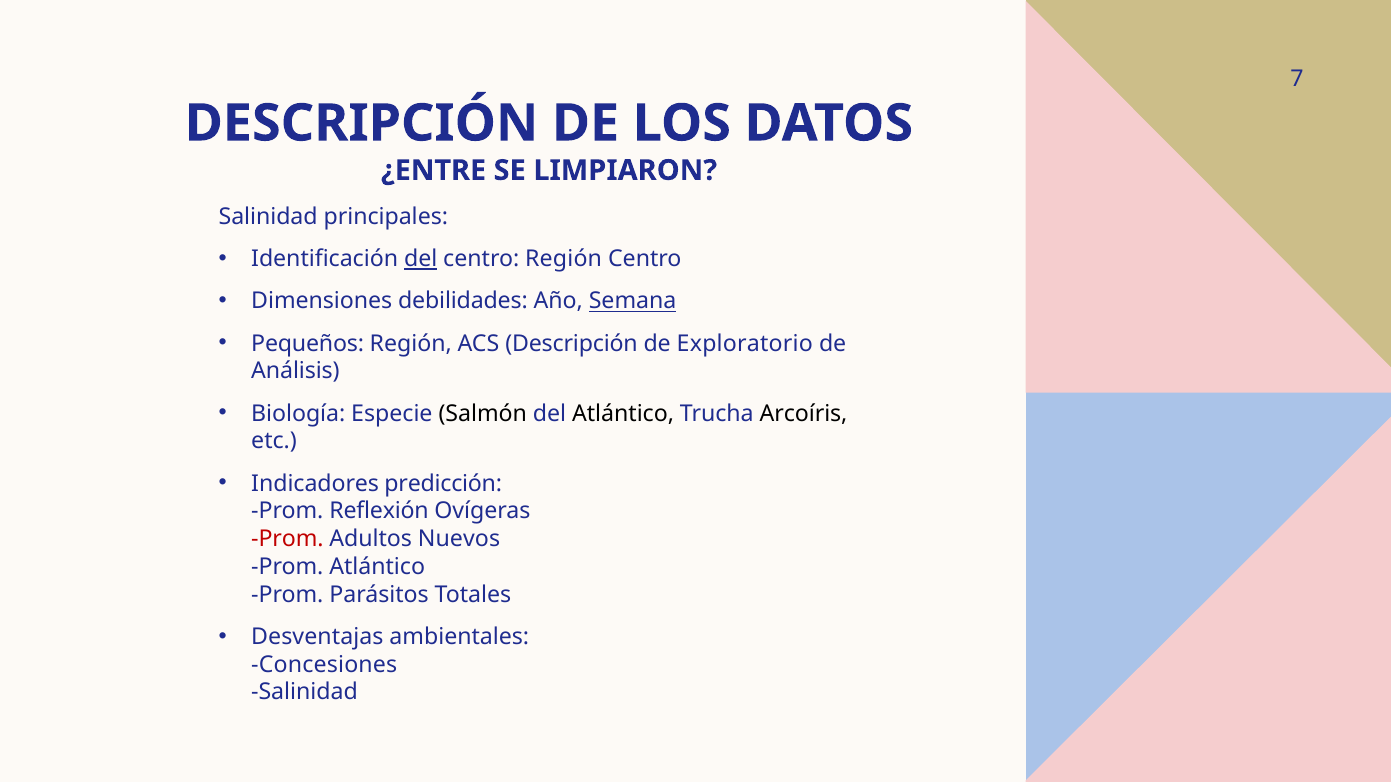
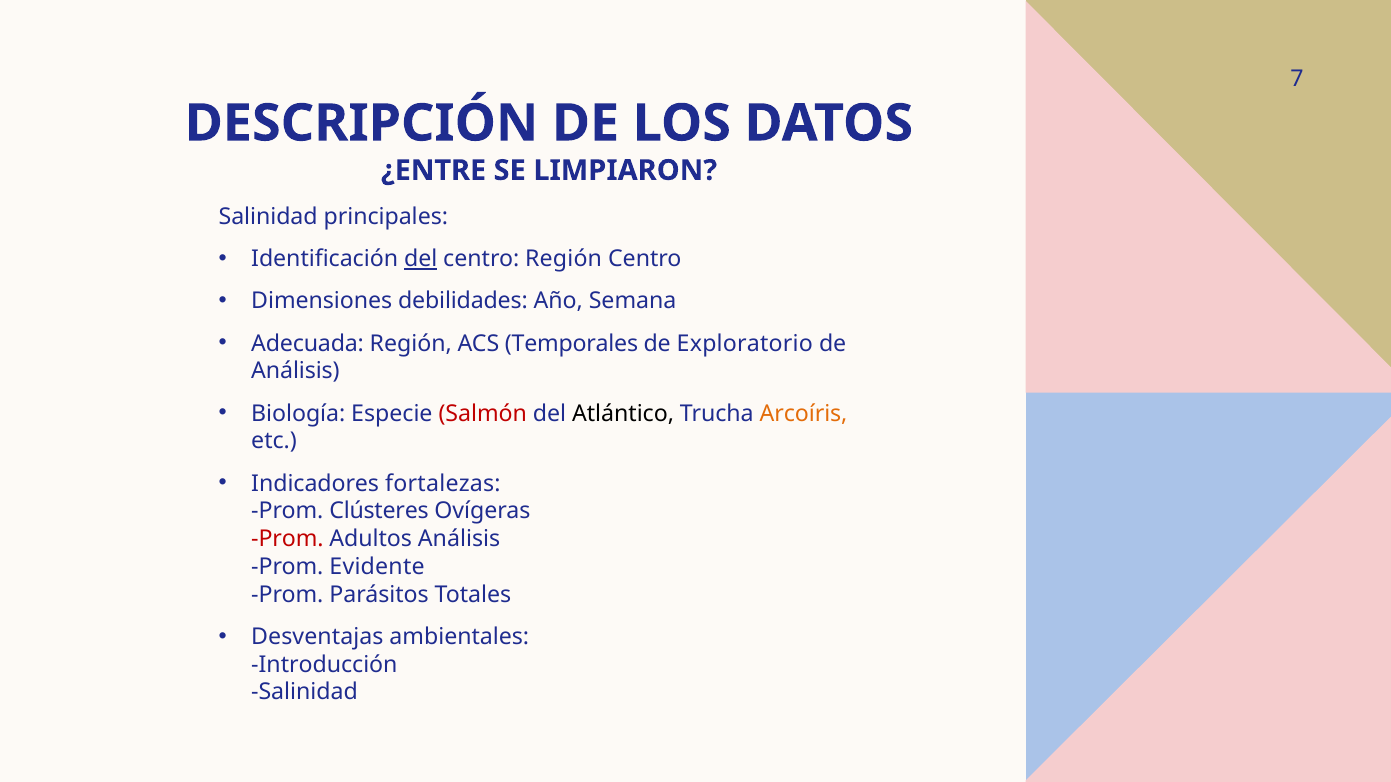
Semana underline: present -> none
Pequeños: Pequeños -> Adecuada
ACS Descripción: Descripción -> Temporales
Salmón colour: black -> red
Arcoíris colour: black -> orange
predicción: predicción -> fortalezas
Reflexión: Reflexión -> Clústeres
Adultos Nuevos: Nuevos -> Análisis
Prom Atlántico: Atlántico -> Evidente
Concesiones: Concesiones -> Introducción
